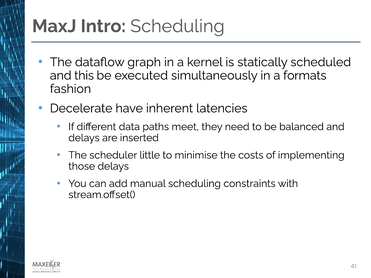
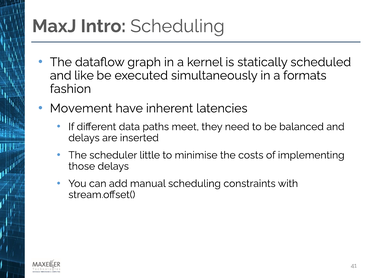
this: this -> like
Decelerate: Decelerate -> Movement
